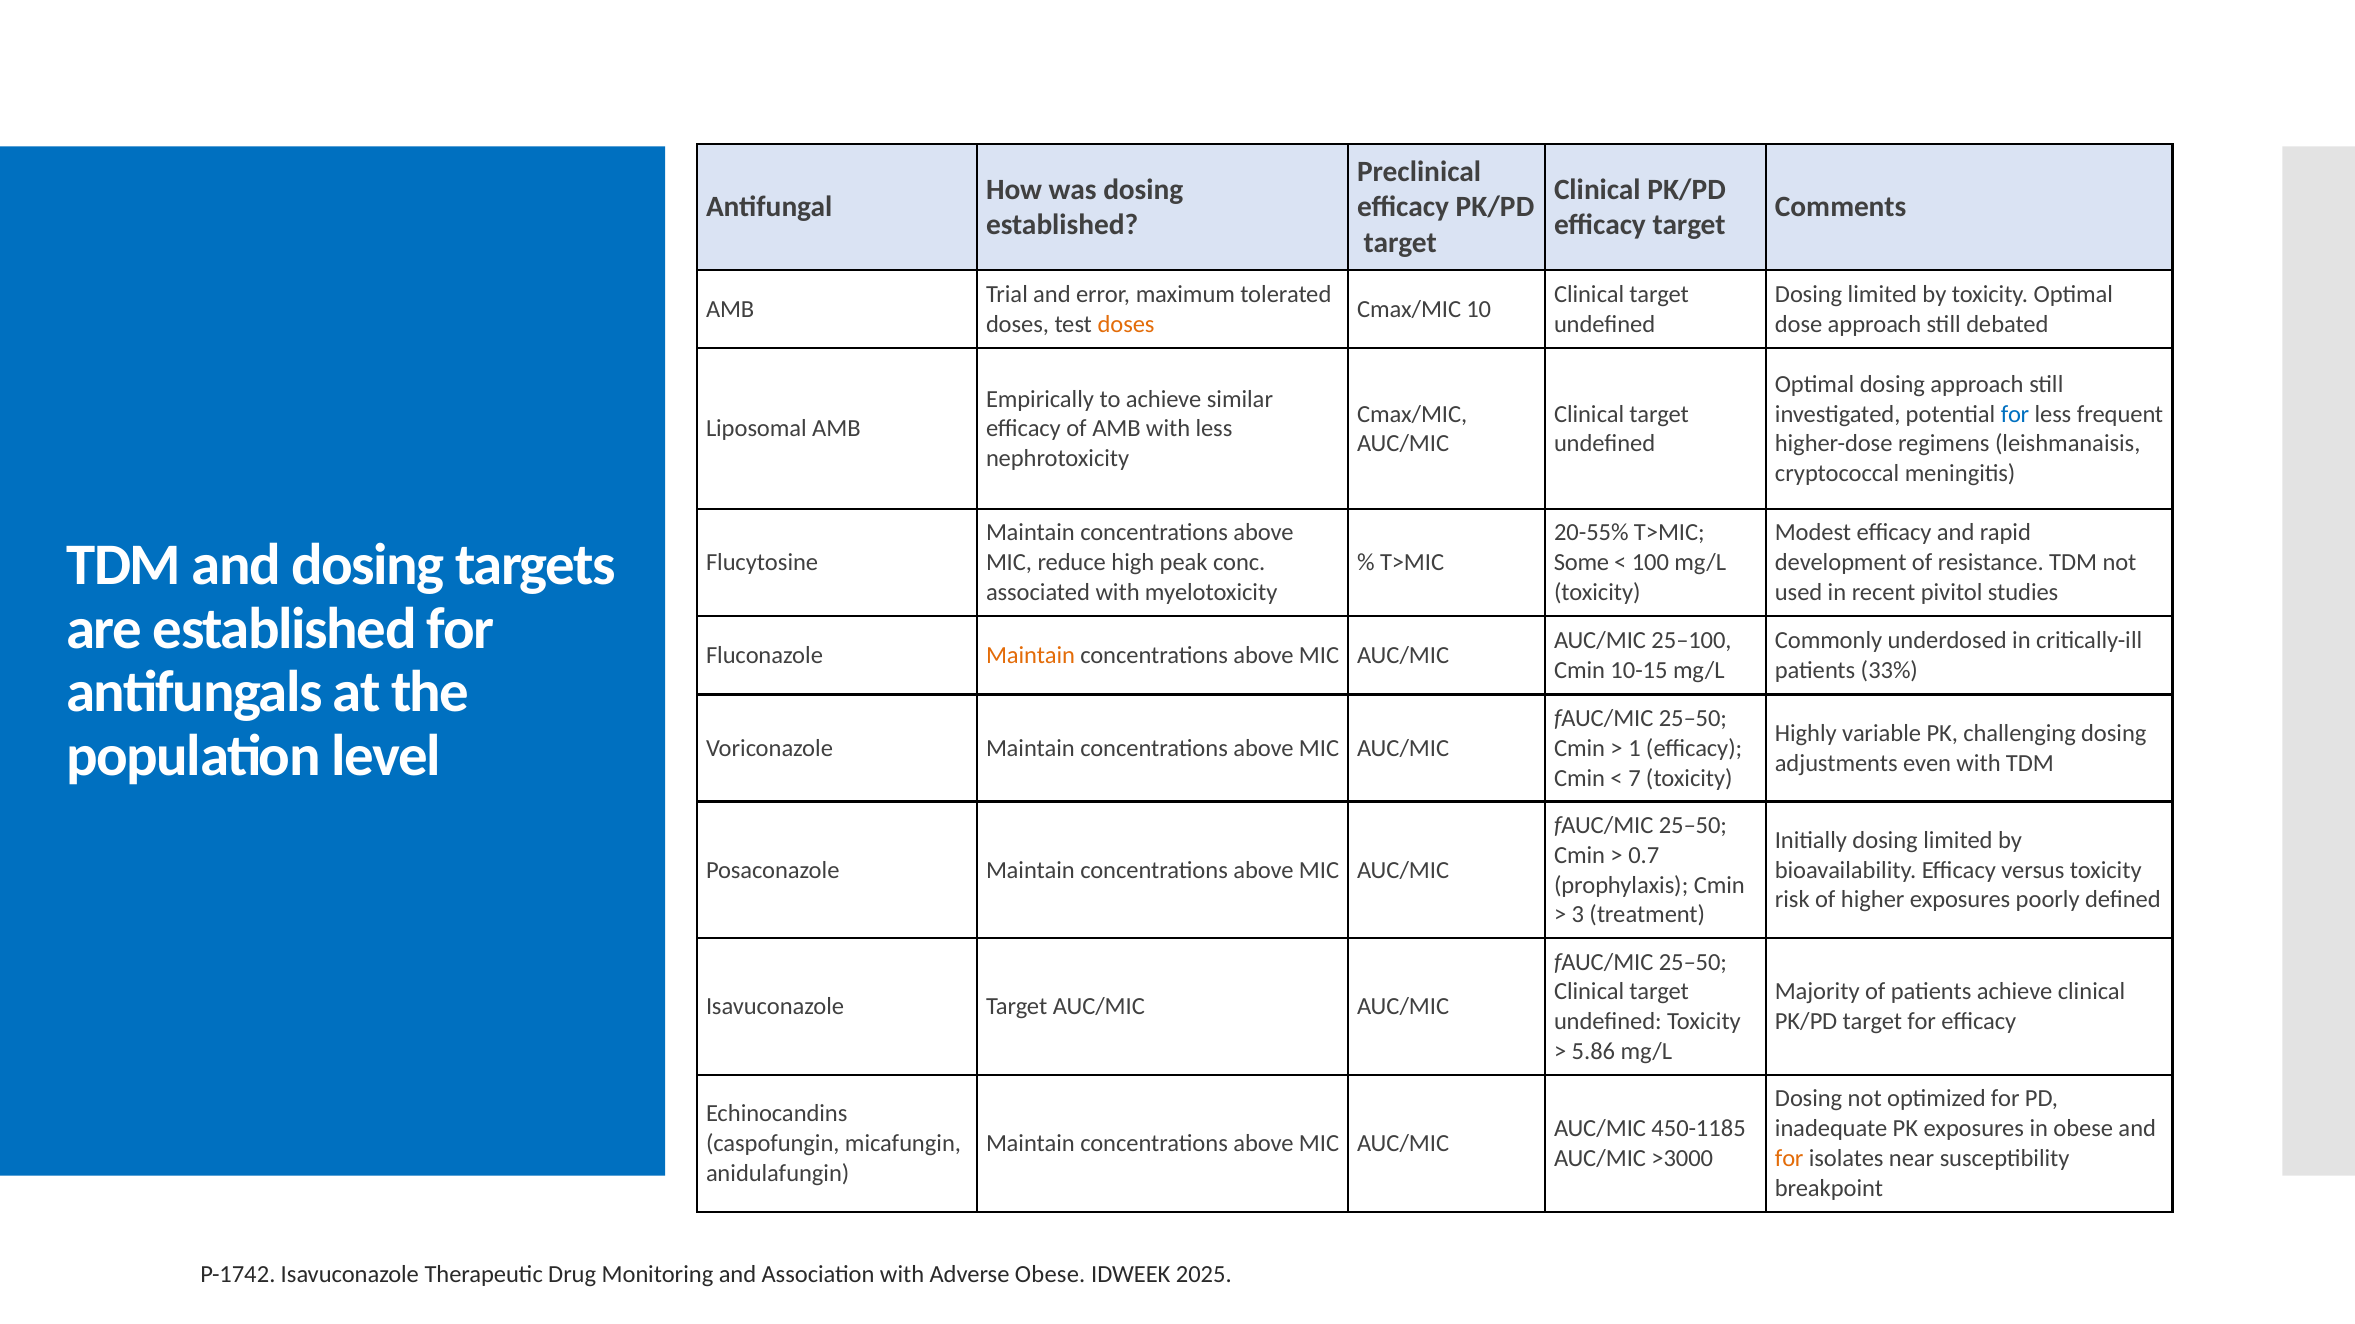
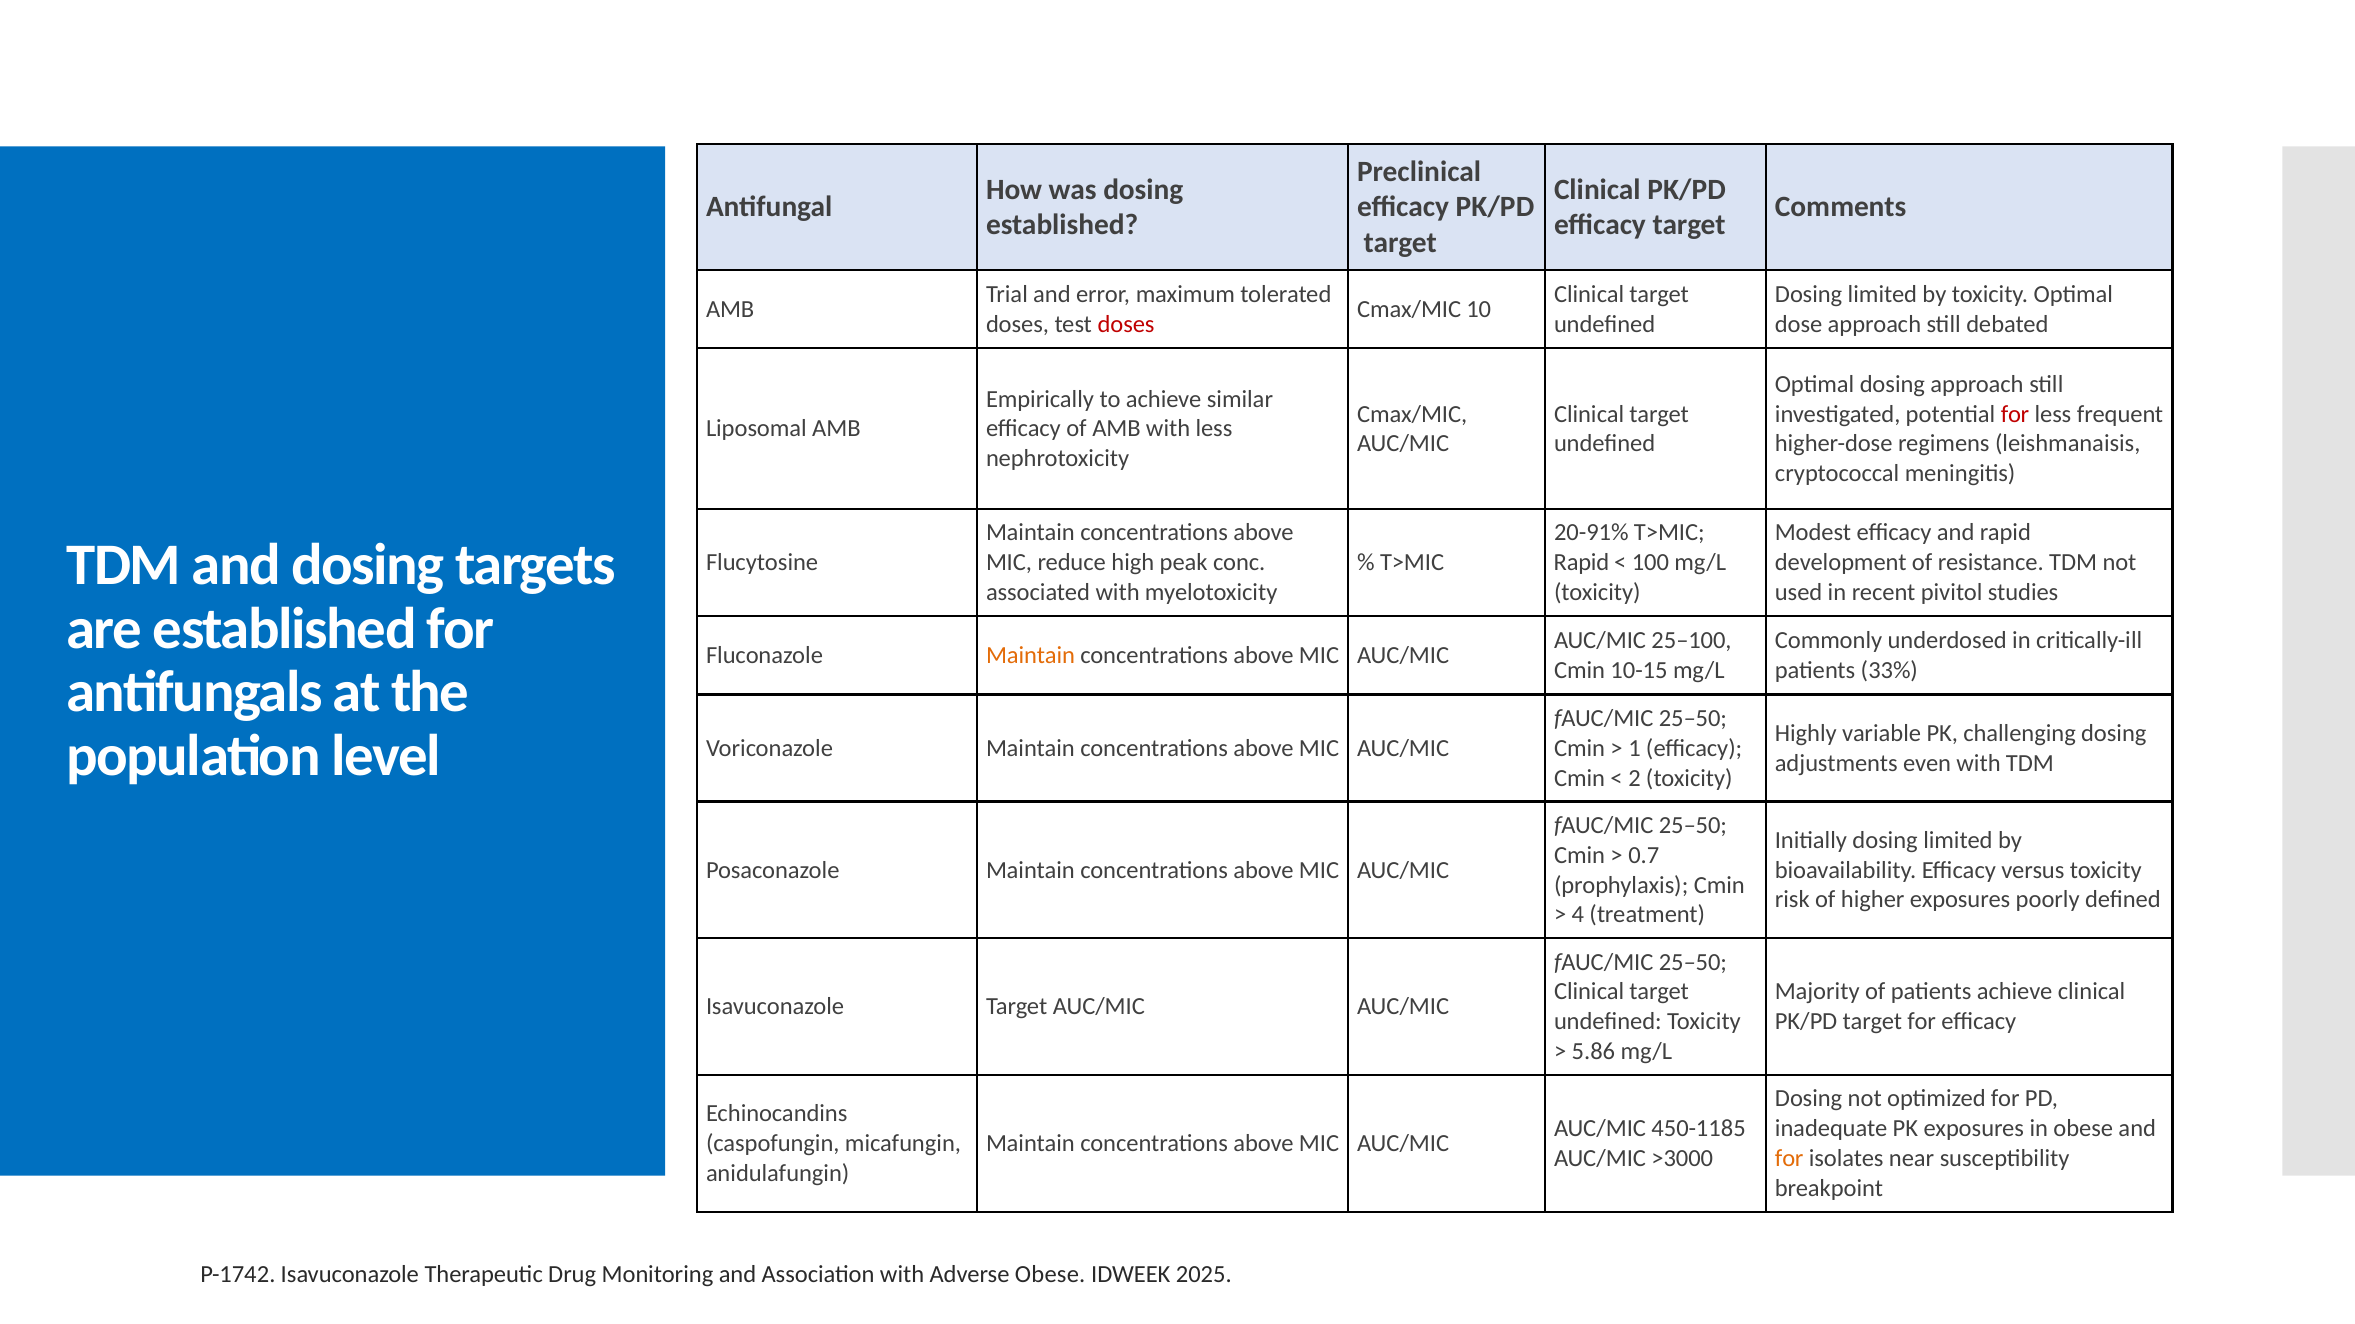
doses at (1126, 324) colour: orange -> red
for at (2015, 414) colour: blue -> red
20-55%: 20-55% -> 20-91%
Some at (1581, 563): Some -> Rapid
7: 7 -> 2
3: 3 -> 4
